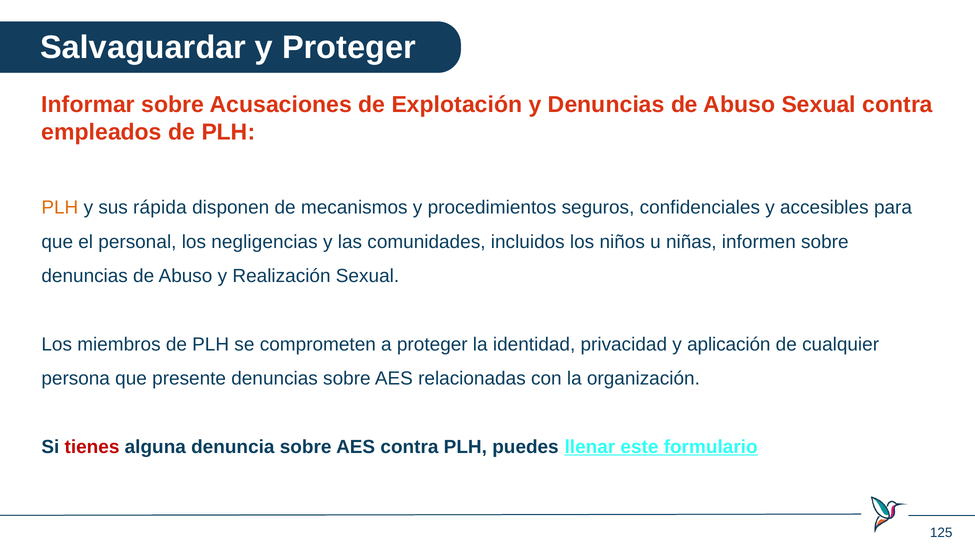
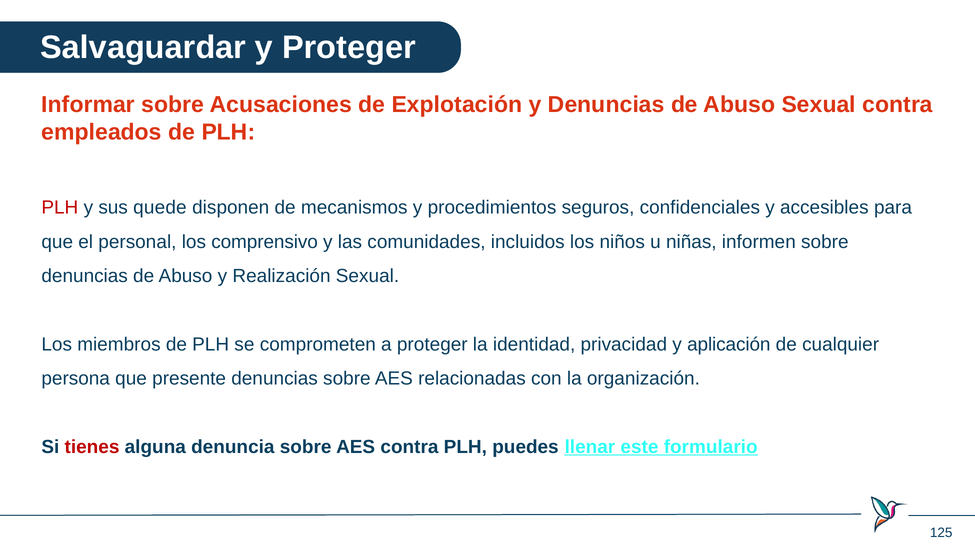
PLH at (60, 207) colour: orange -> red
rápida: rápida -> quede
negligencias: negligencias -> comprensivo
